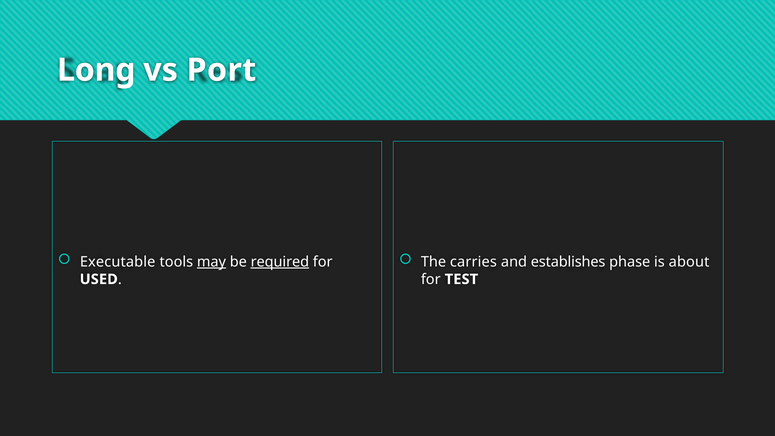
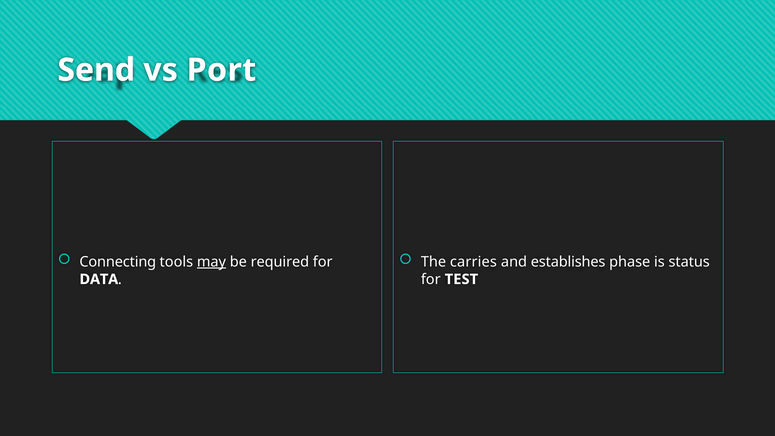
Long: Long -> Send
Executable: Executable -> Connecting
required underline: present -> none
about: about -> status
USED: USED -> DATA
